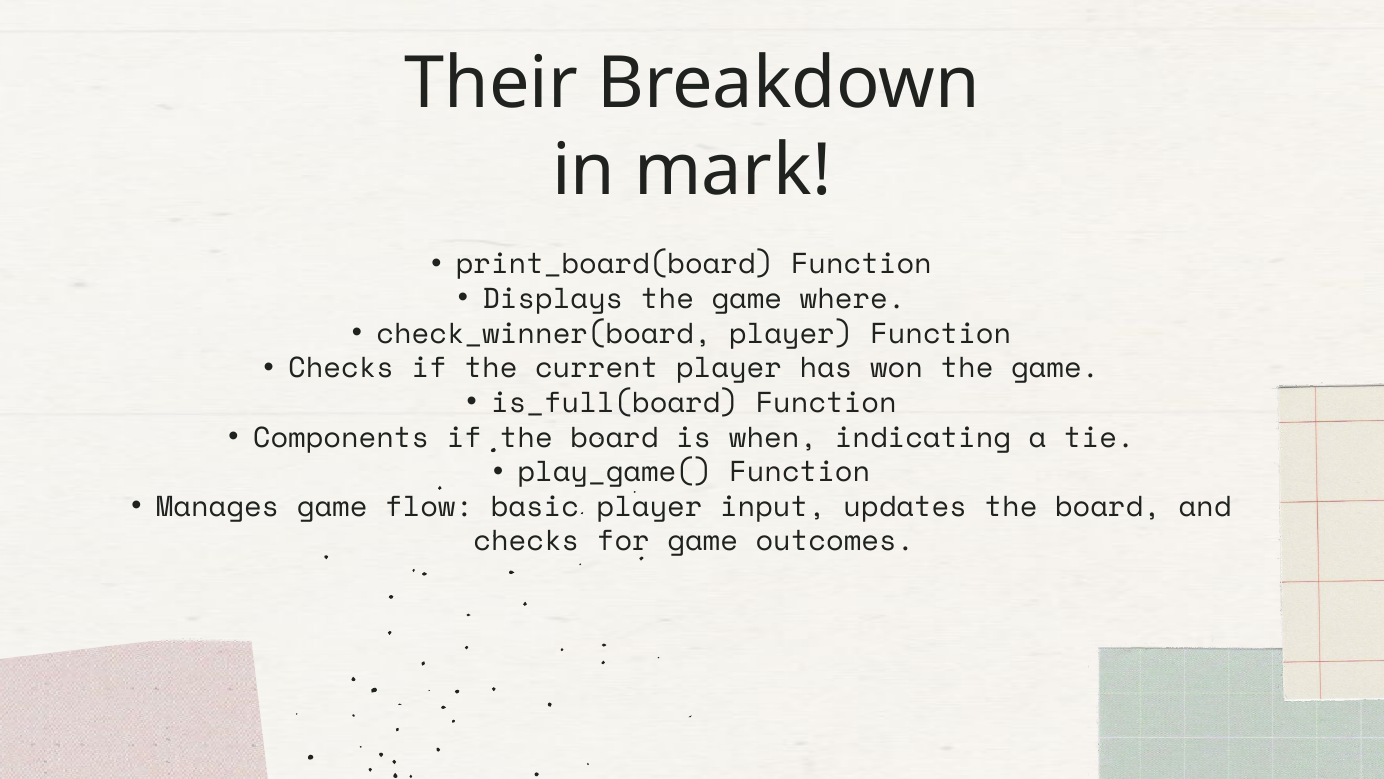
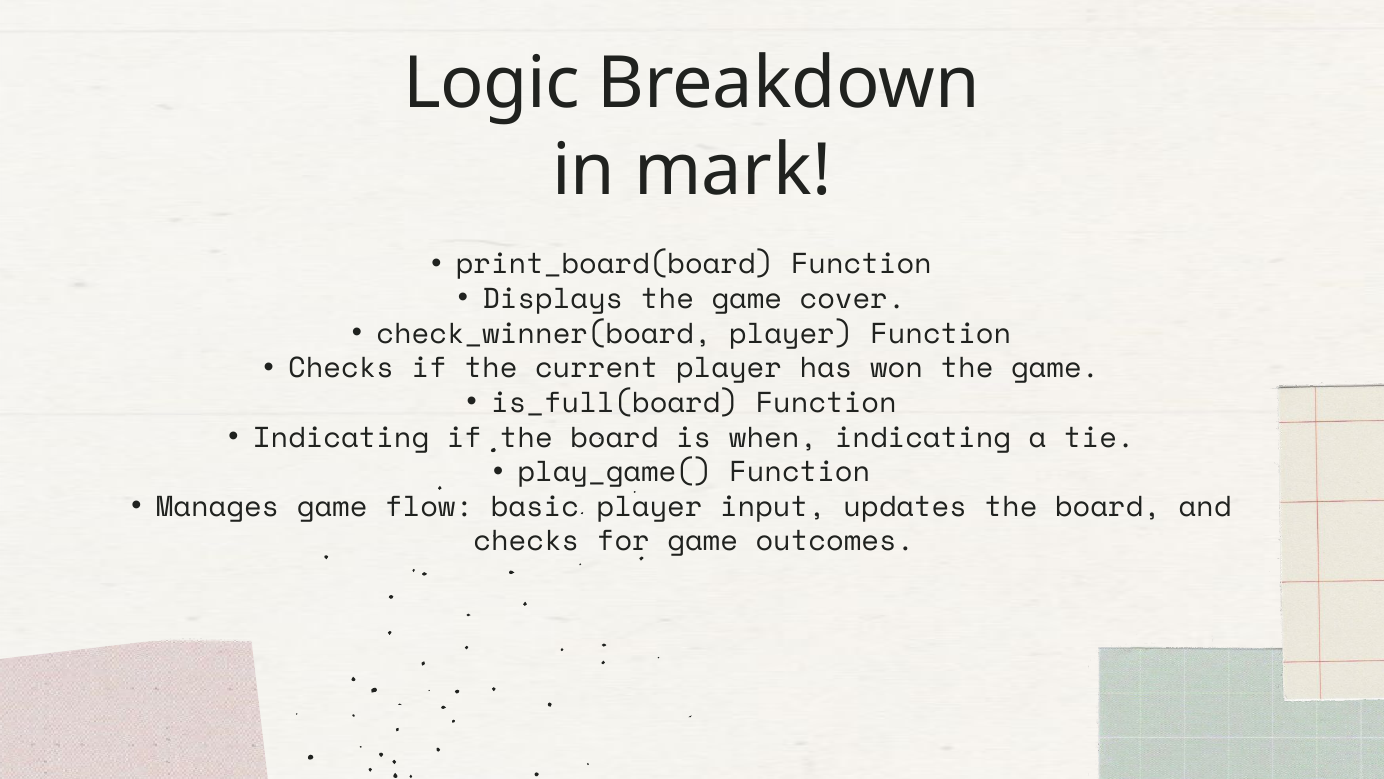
Their: Their -> Logic
where: where -> cover
Components at (341, 437): Components -> Indicating
